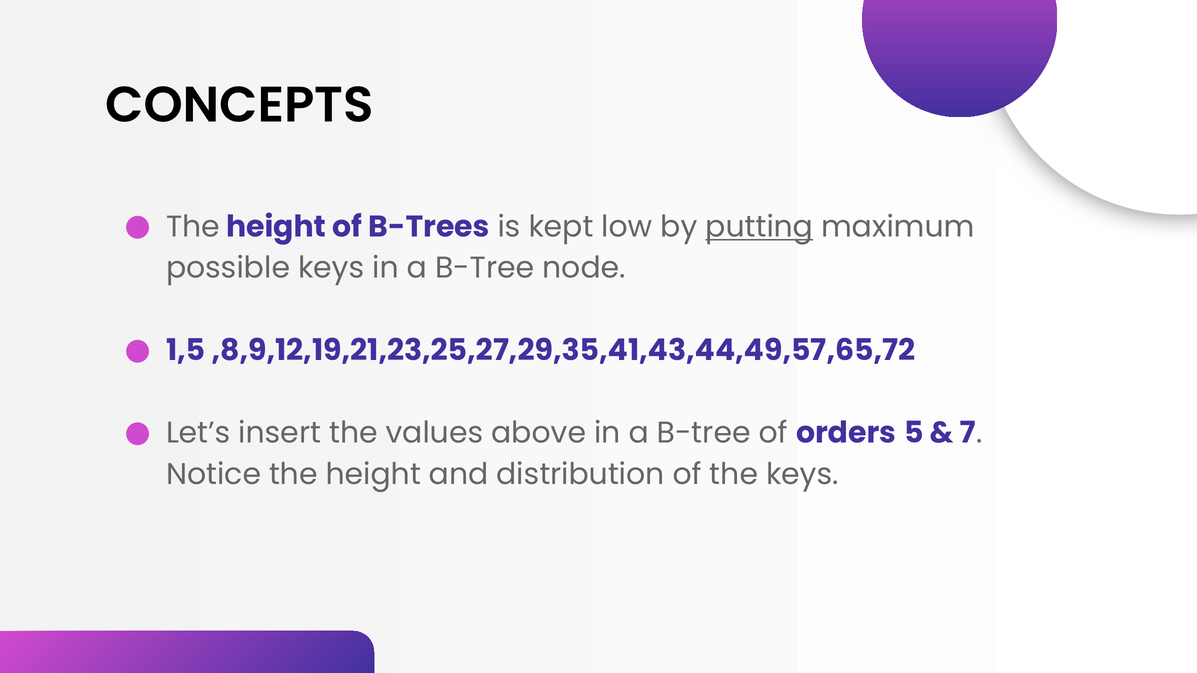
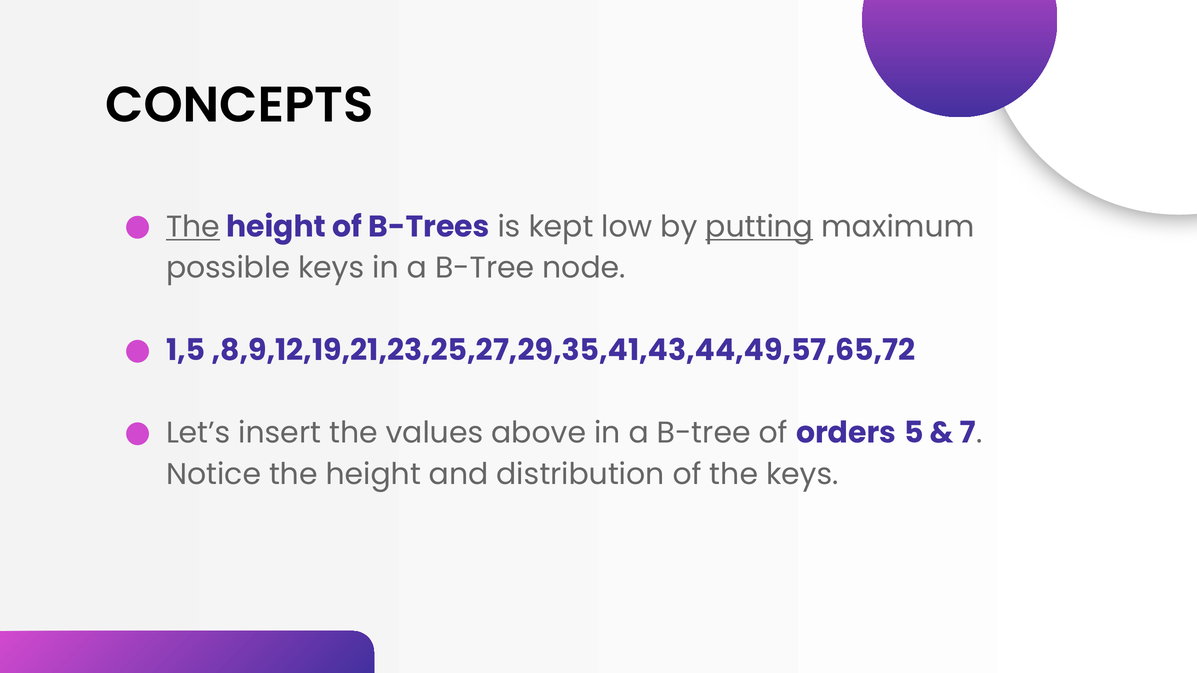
The at (193, 227) underline: none -> present
